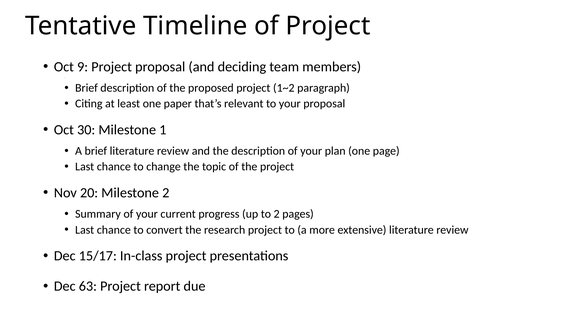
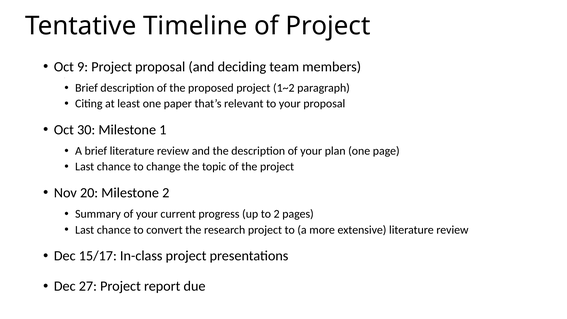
63: 63 -> 27
